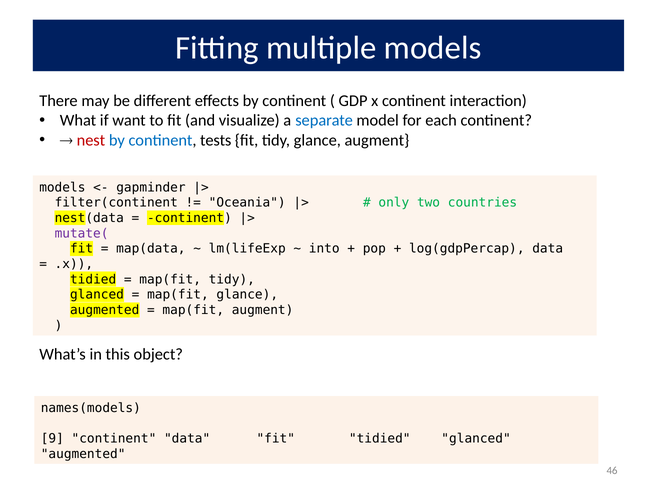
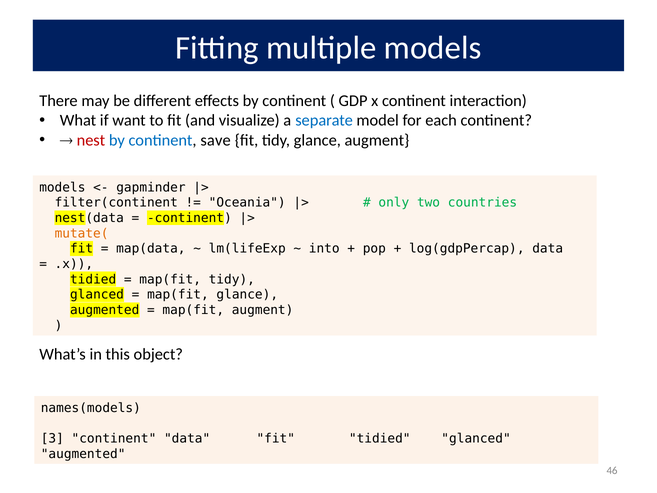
tests: tests -> save
mutate( colour: purple -> orange
9: 9 -> 3
